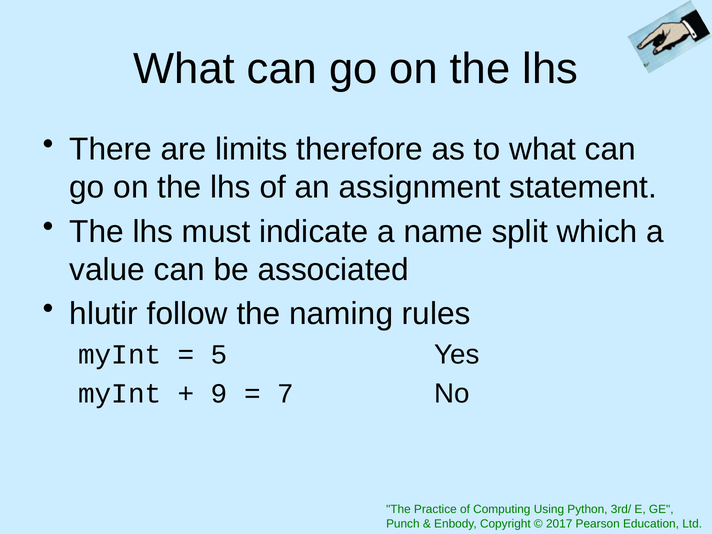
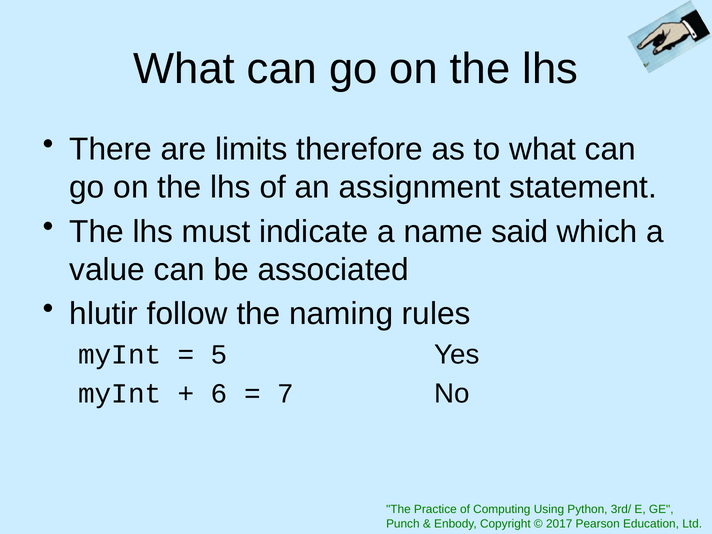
split: split -> said
9: 9 -> 6
